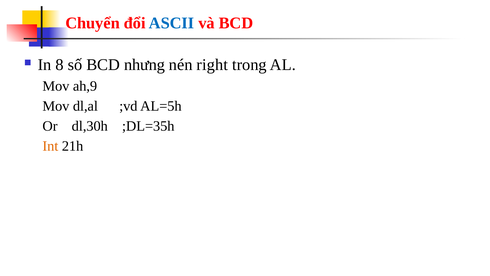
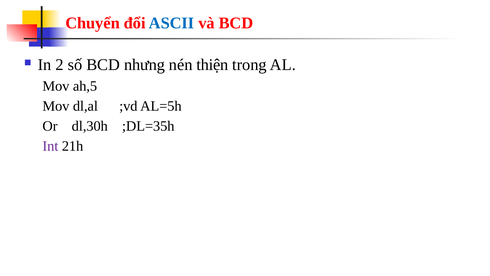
8: 8 -> 2
right: right -> thiện
ah,9: ah,9 -> ah,5
Int colour: orange -> purple
